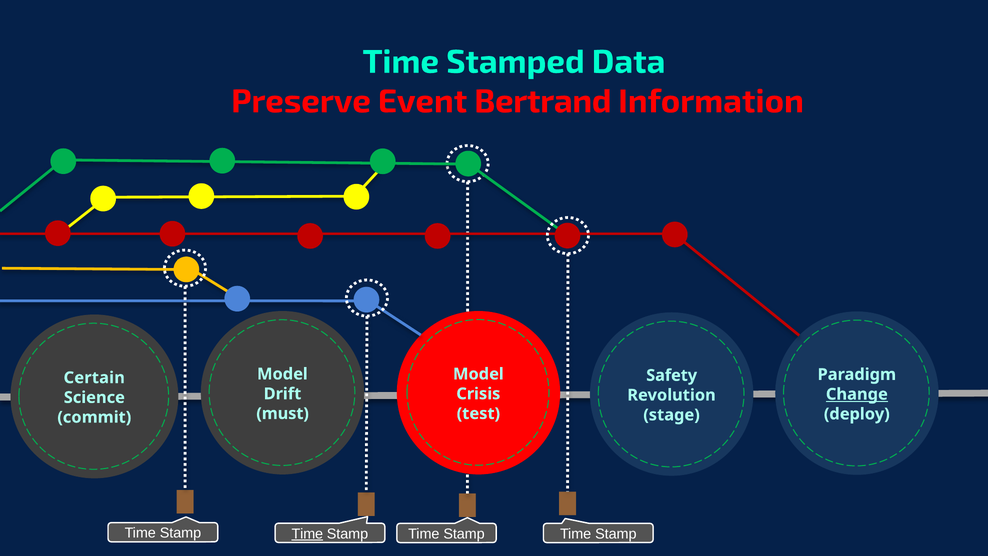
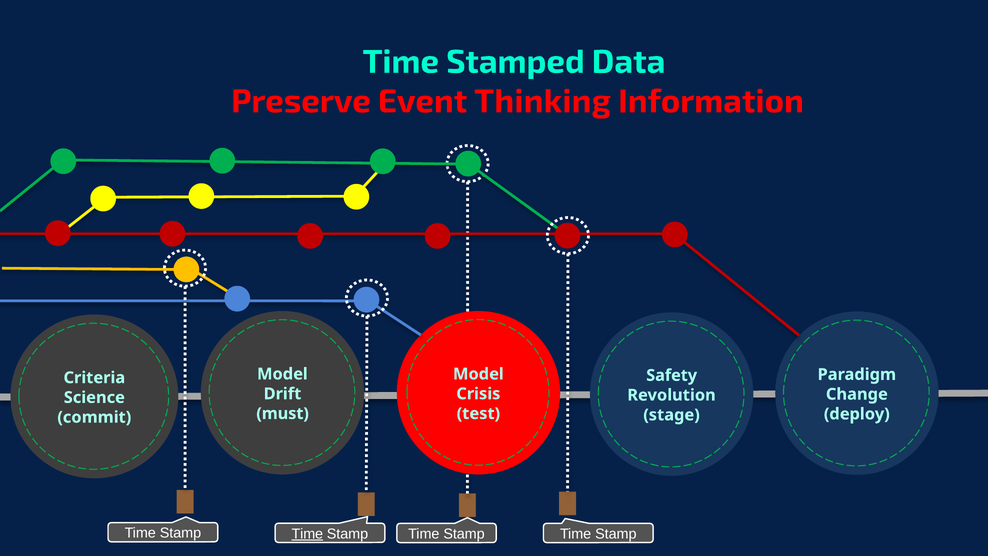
Bertrand: Bertrand -> Thinking
Certain: Certain -> Criteria
Change underline: present -> none
